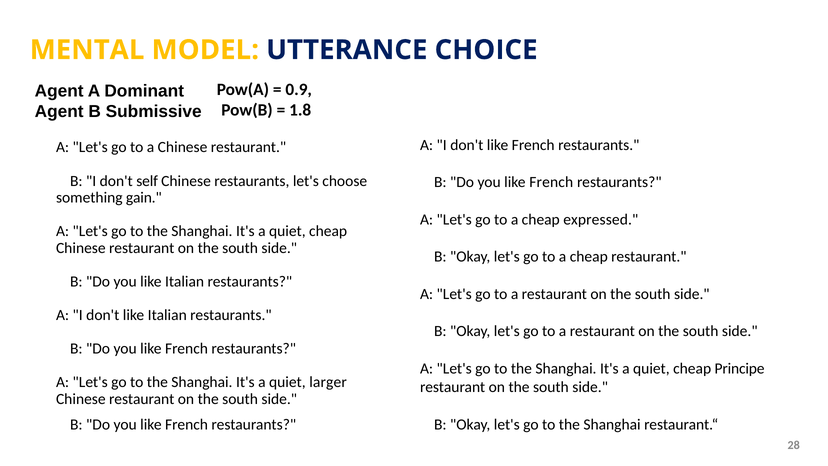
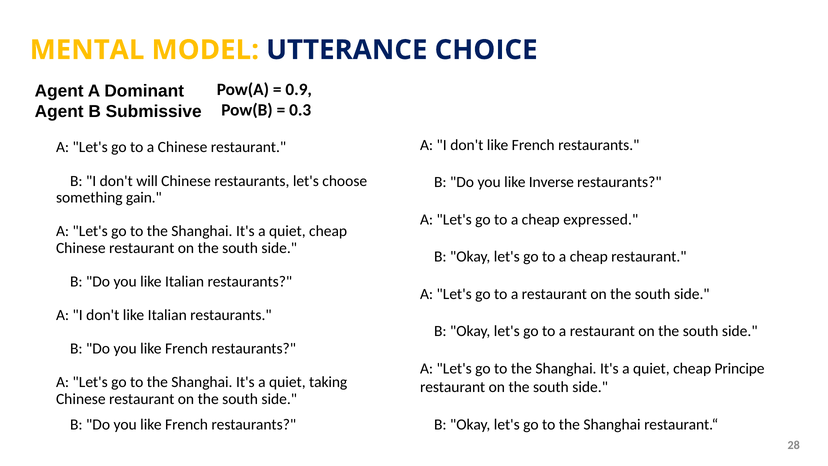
1.8: 1.8 -> 0.3
self: self -> will
French at (551, 182): French -> Inverse
larger: larger -> taking
